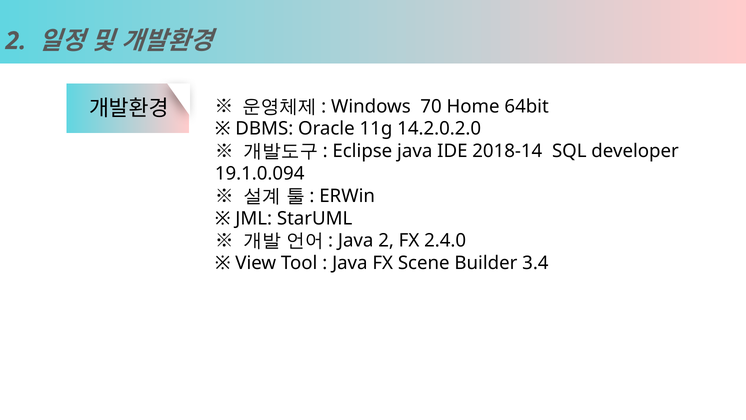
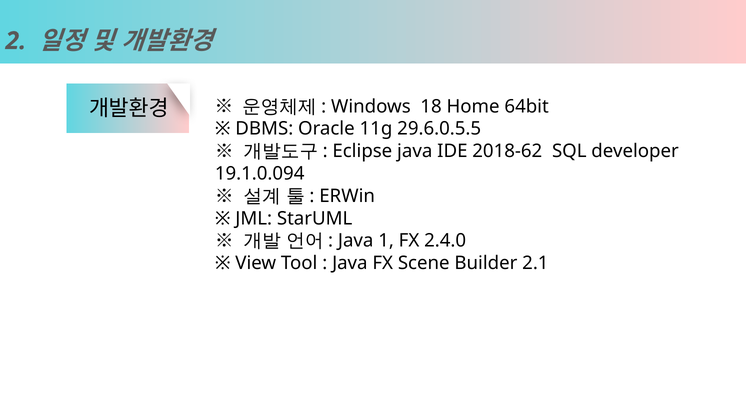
70: 70 -> 18
14.2.0.2.0: 14.2.0.2.0 -> 29.6.0.5.5
2018-14: 2018-14 -> 2018-62
Java 2: 2 -> 1
3.4: 3.4 -> 2.1
